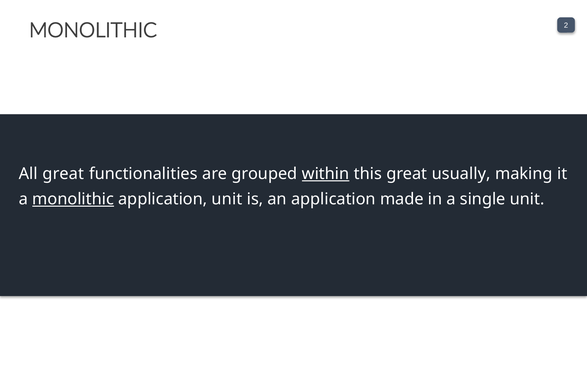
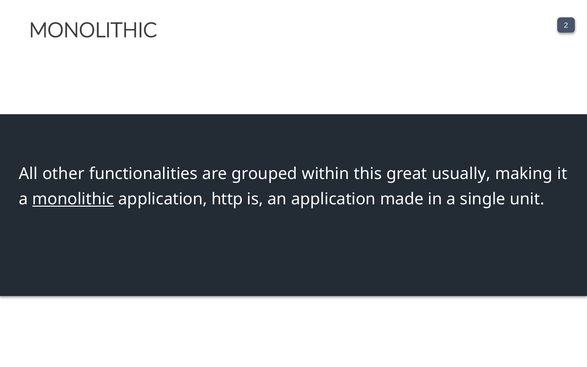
All great: great -> other
within underline: present -> none
application unit: unit -> http
